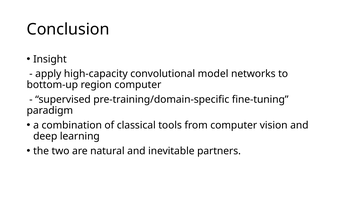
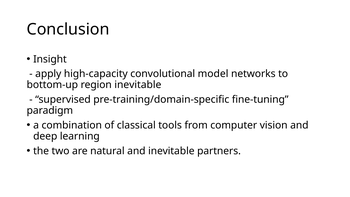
region computer: computer -> inevitable
